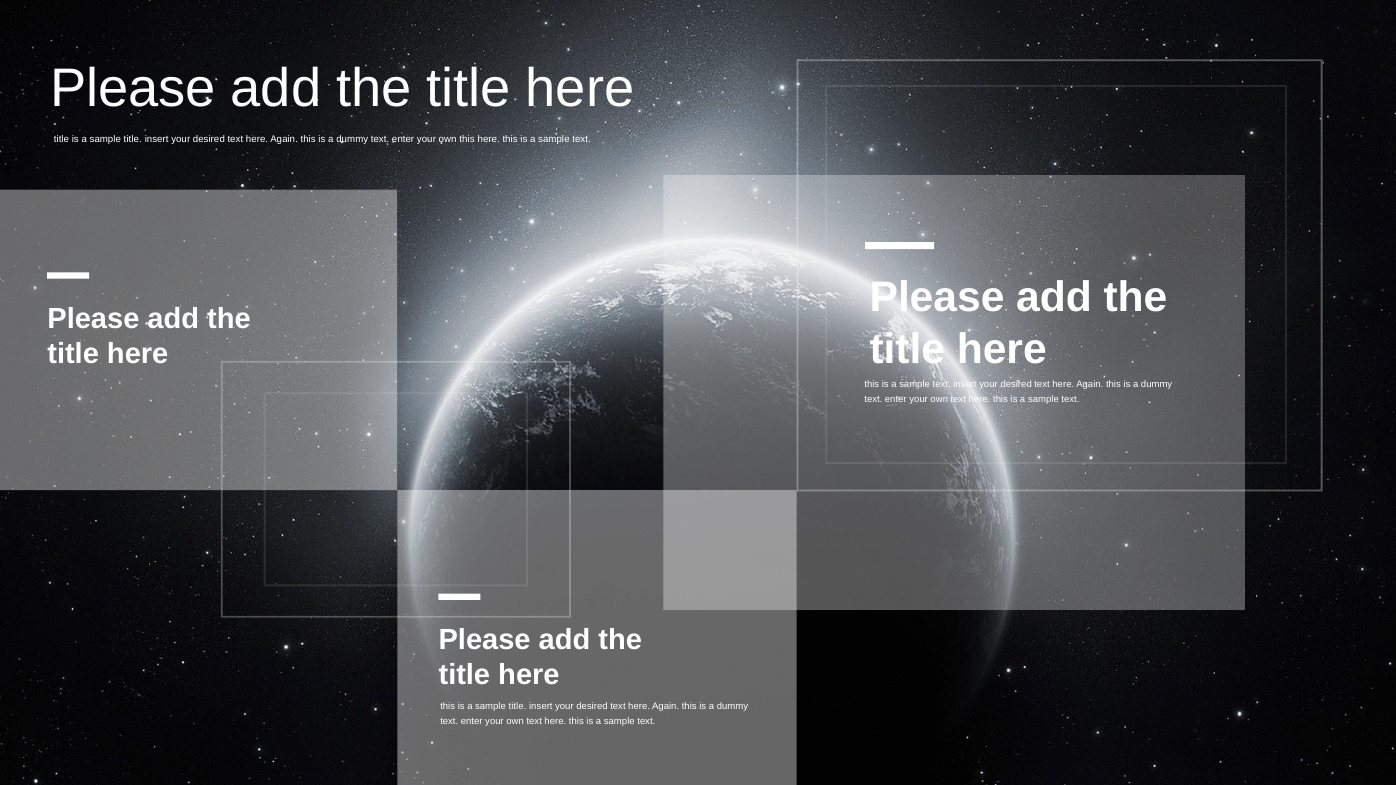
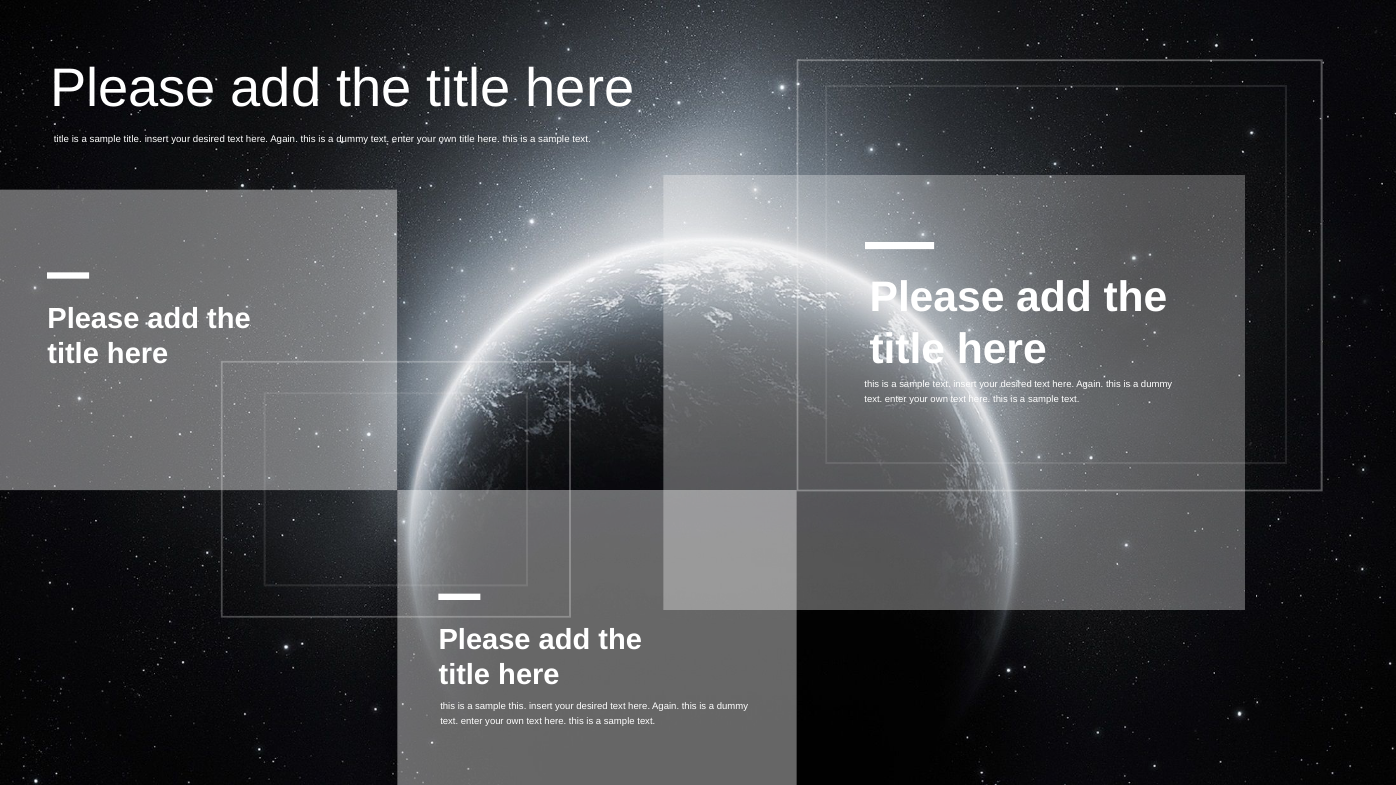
own this: this -> title
title at (518, 706): title -> this
